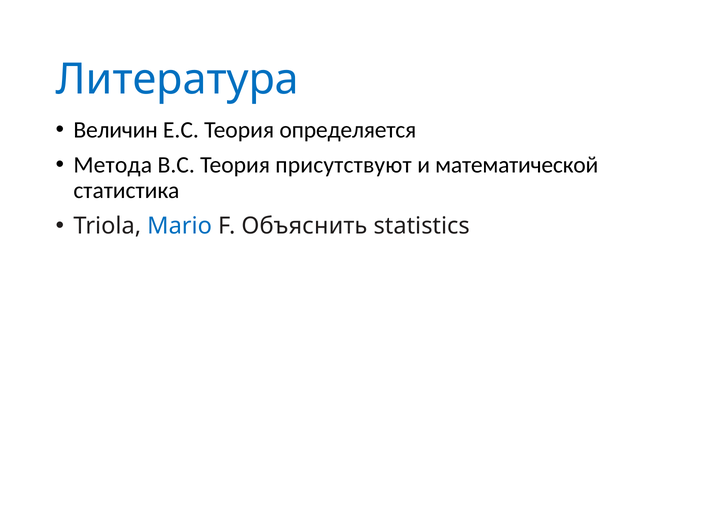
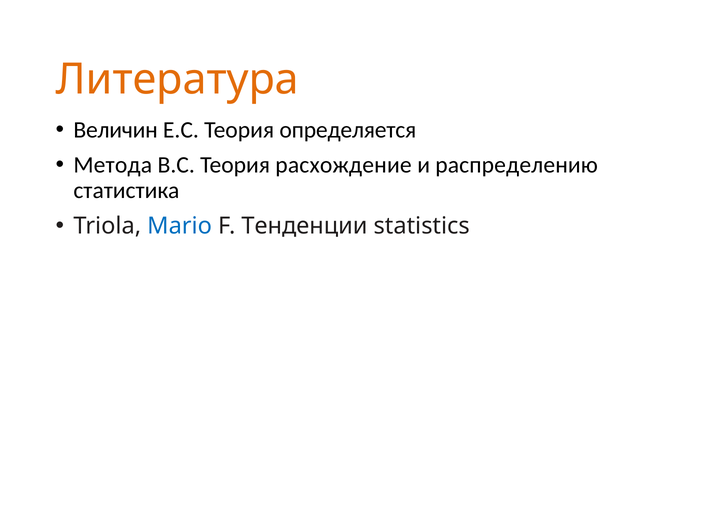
Литература colour: blue -> orange
присутствуют: присутствуют -> расхождение
математической: математической -> распределению
Объяснить: Объяснить -> Тенденции
